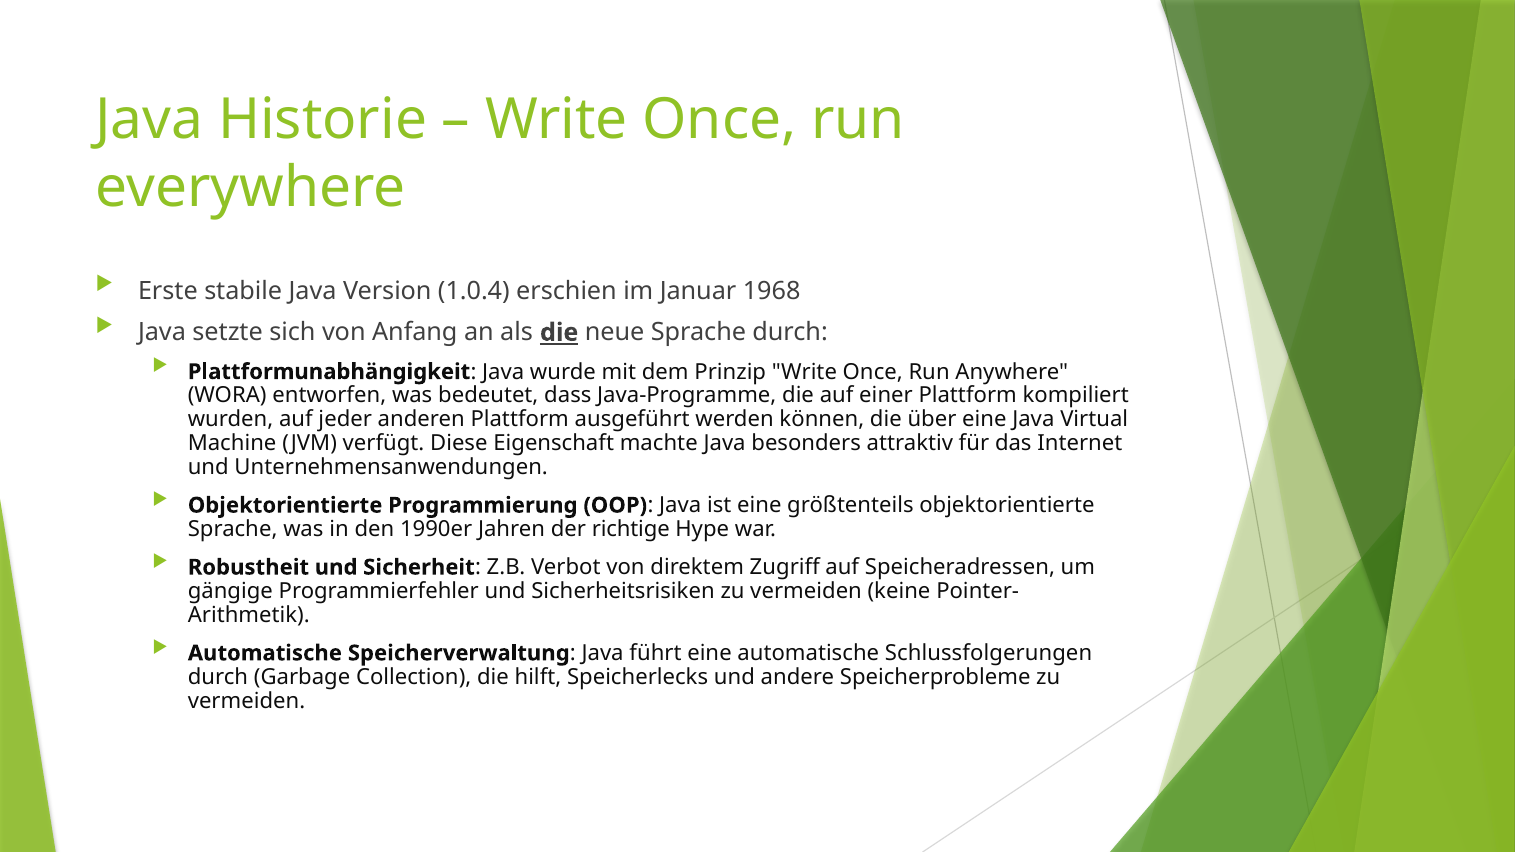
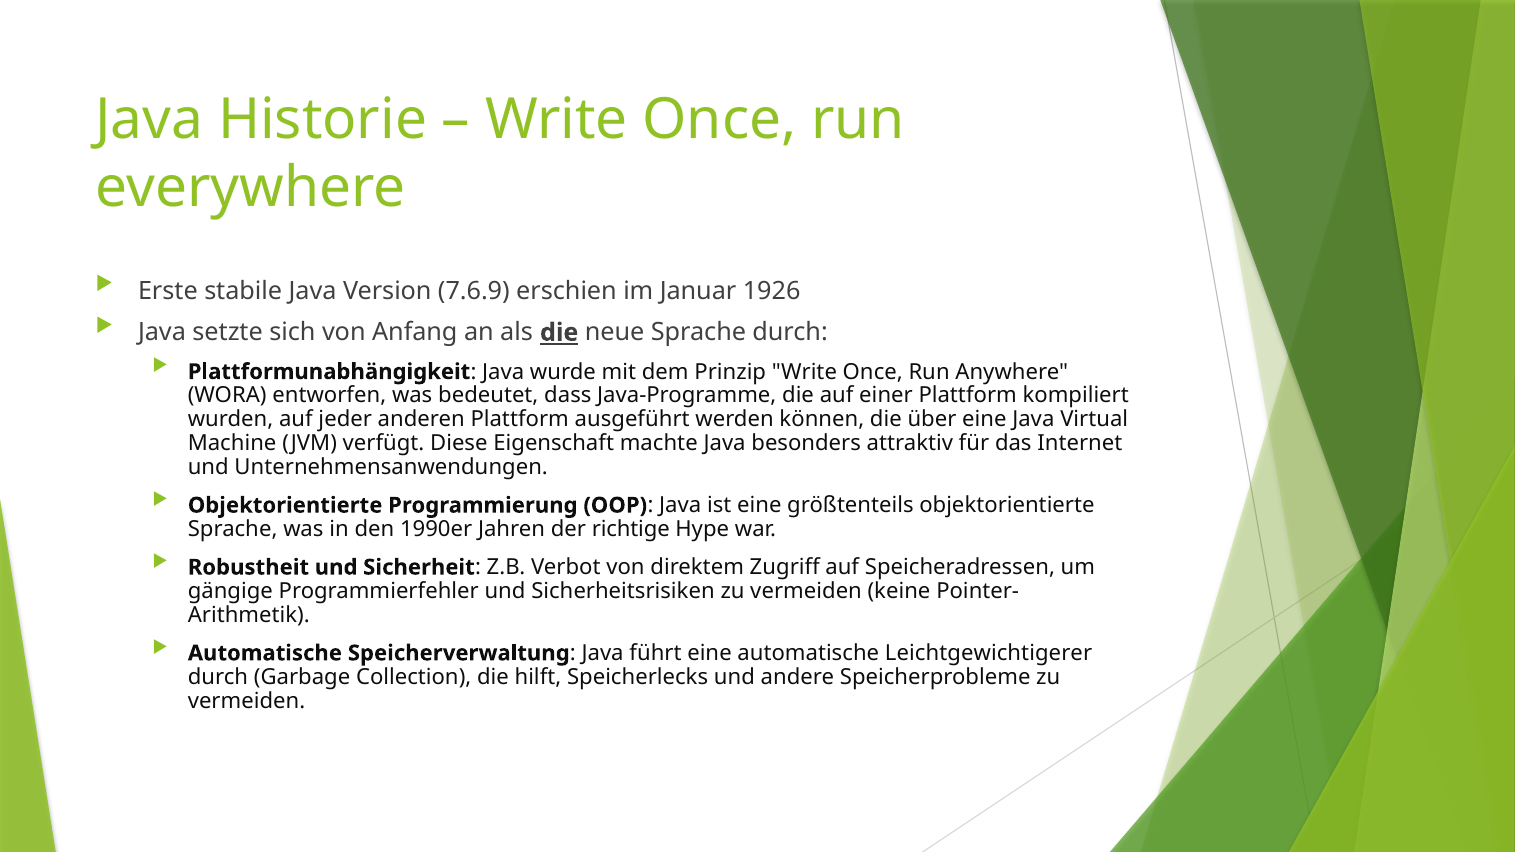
1.0.4: 1.0.4 -> 7.6.9
1968: 1968 -> 1926
Schlussfolgerungen: Schlussfolgerungen -> Leichtgewichtigerer
